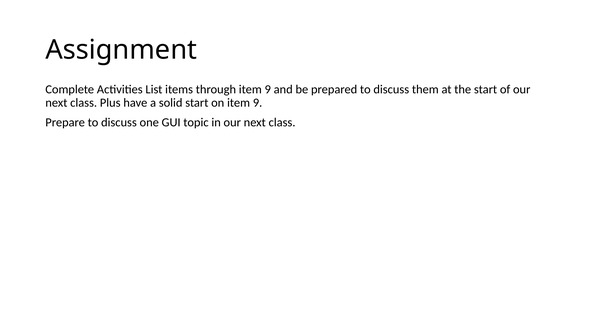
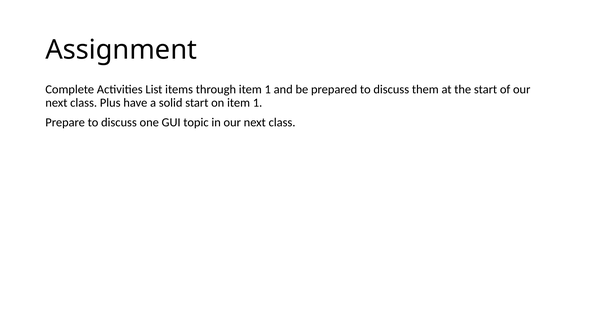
through item 9: 9 -> 1
on item 9: 9 -> 1
